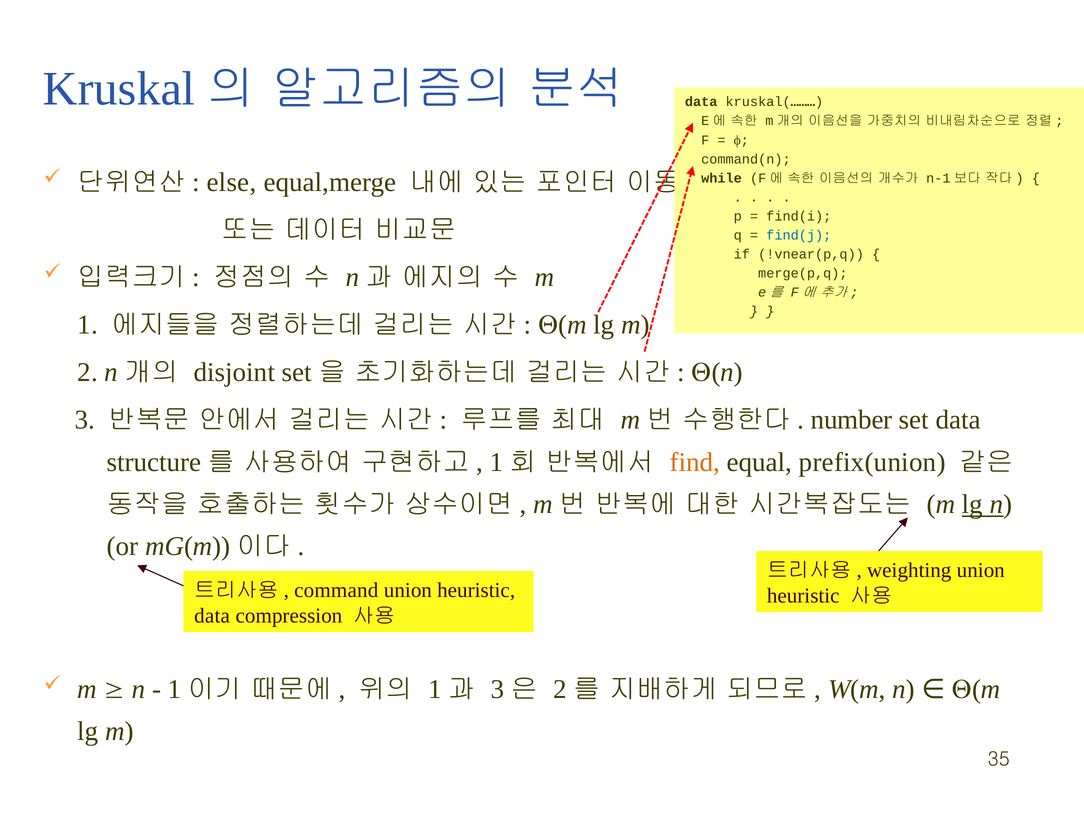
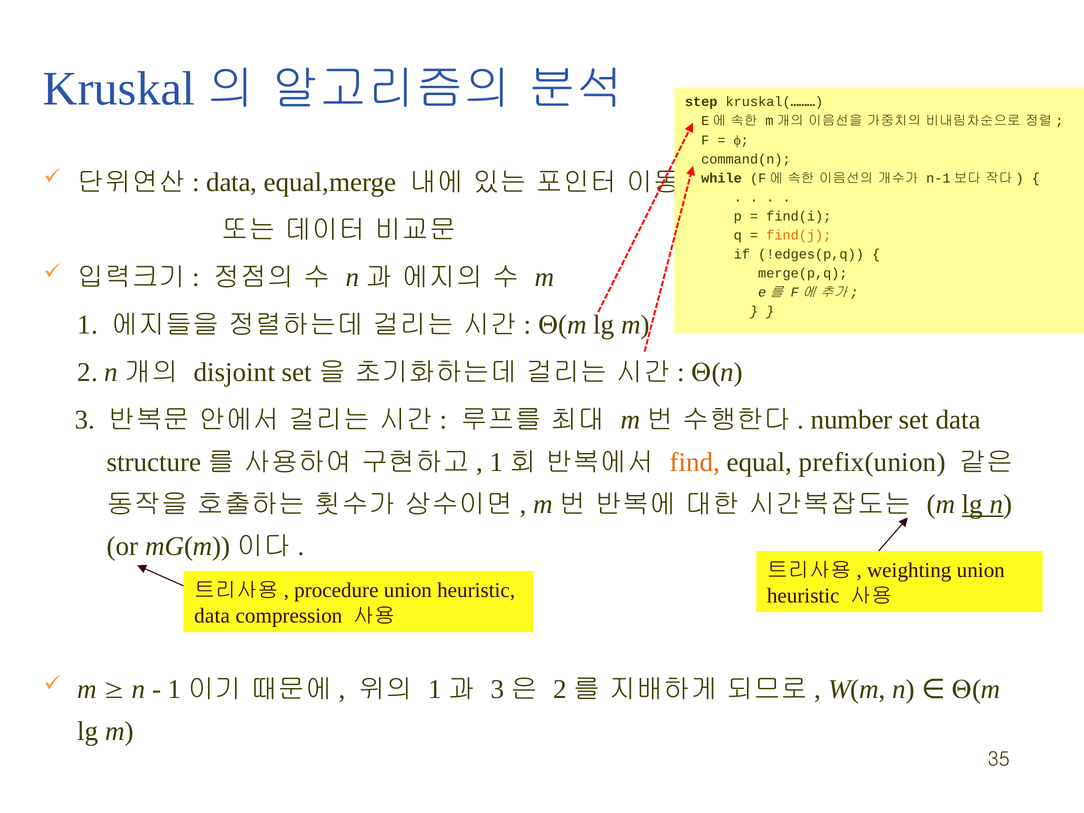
data at (701, 102): data -> step
else at (232, 182): else -> data
find(j colour: blue -> orange
!vnear(p,q: !vnear(p,q -> !edges(p,q
command: command -> procedure
